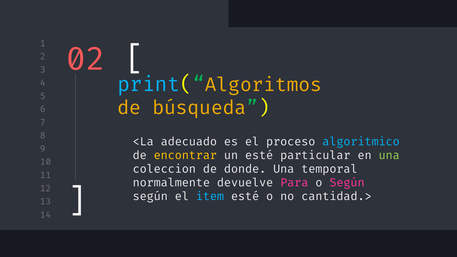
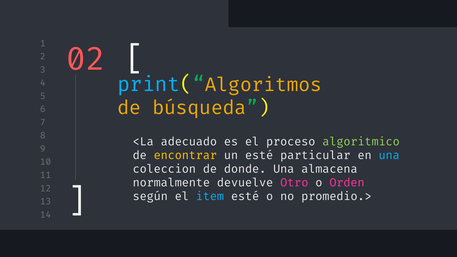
algoritmico colour: light blue -> light green
una at (389, 155) colour: light green -> light blue
temporal: temporal -> almacena
Para: Para -> Otro
o Según: Según -> Orden
cantidad.>: cantidad.> -> promedio.>
